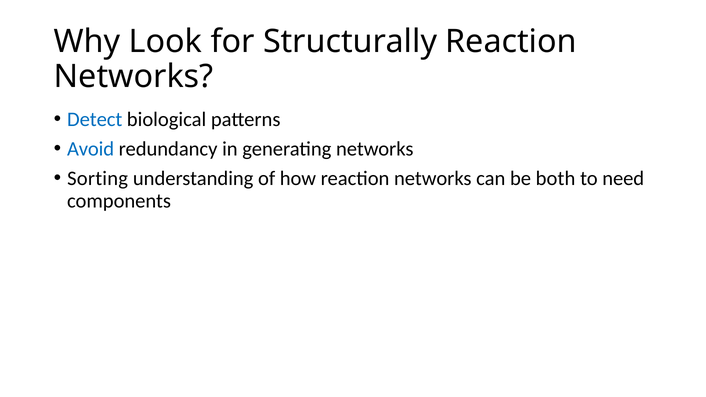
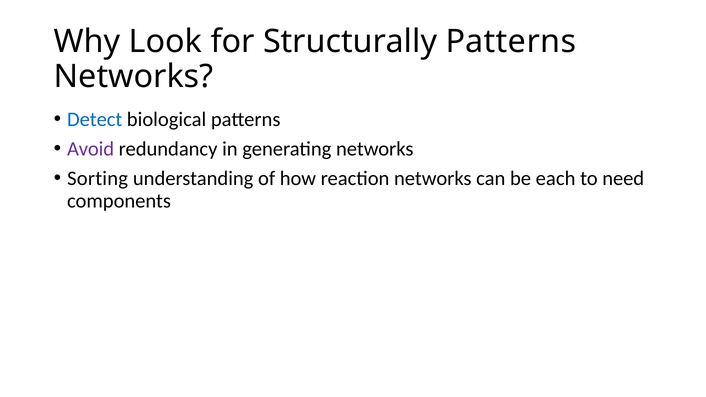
Structurally Reaction: Reaction -> Patterns
Avoid colour: blue -> purple
both: both -> each
